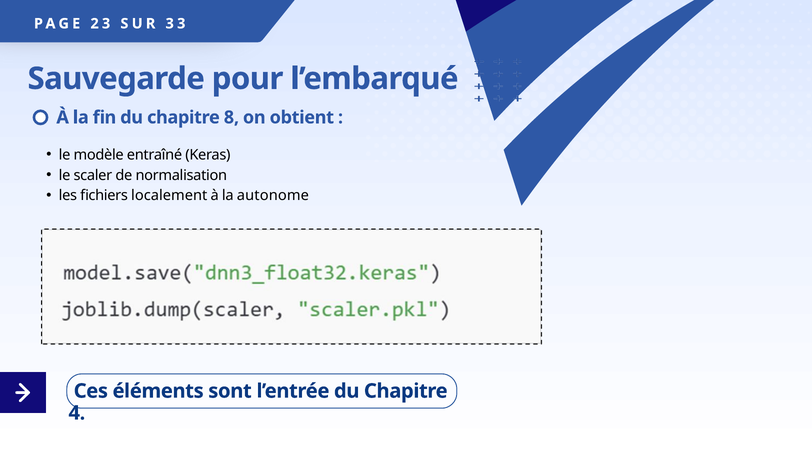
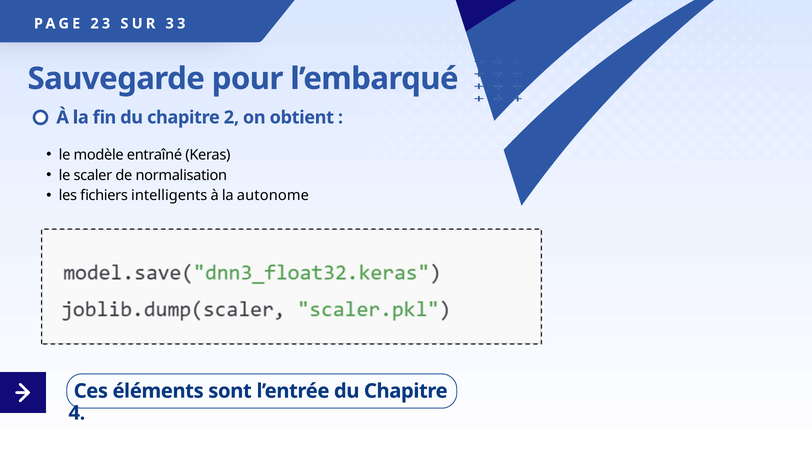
8: 8 -> 2
localement: localement -> intelligents
